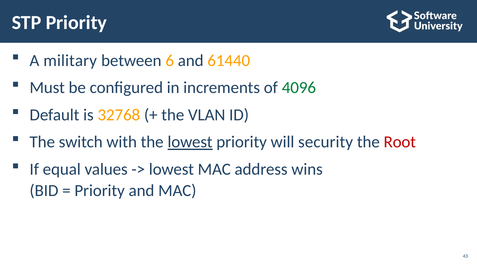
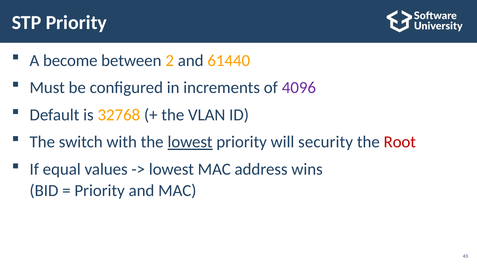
military: military -> become
6: 6 -> 2
4096 colour: green -> purple
